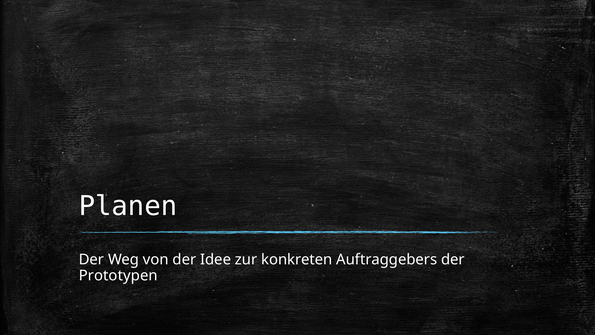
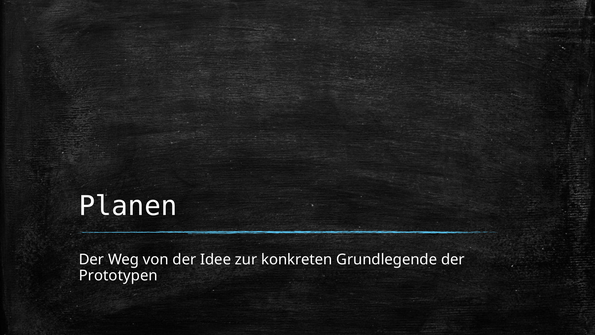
Auftraggebers: Auftraggebers -> Grundlegende
